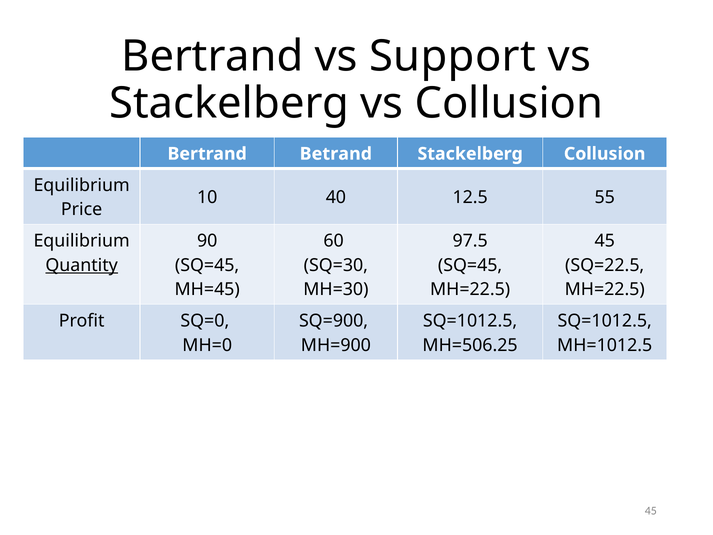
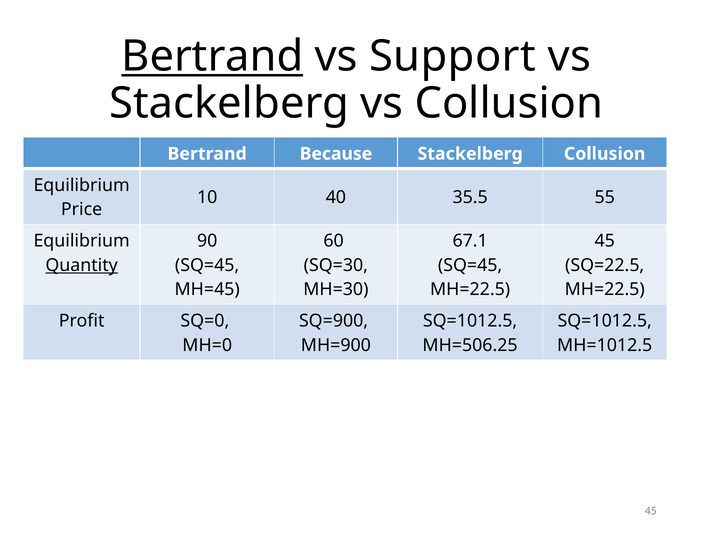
Bertrand at (212, 56) underline: none -> present
Betrand: Betrand -> Because
12.5: 12.5 -> 35.5
97.5: 97.5 -> 67.1
